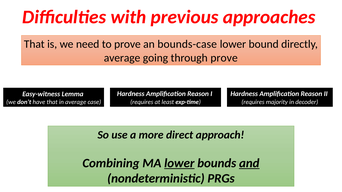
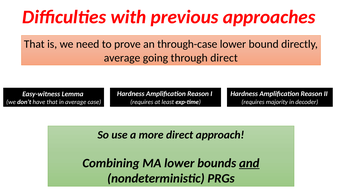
bounds-case: bounds-case -> through-case
through prove: prove -> direct
lower at (179, 163) underline: present -> none
